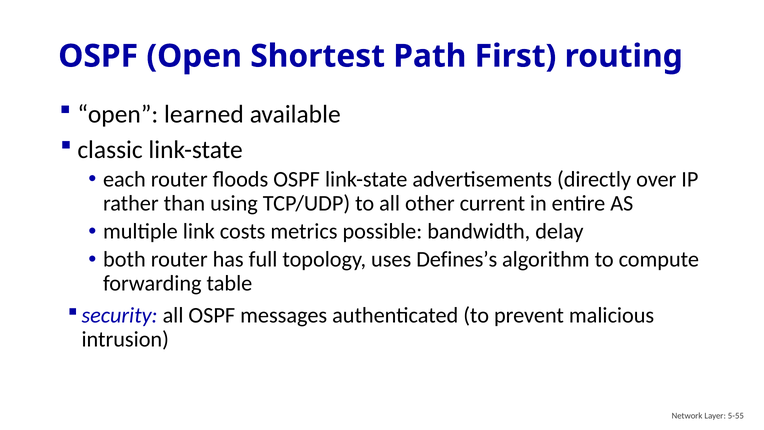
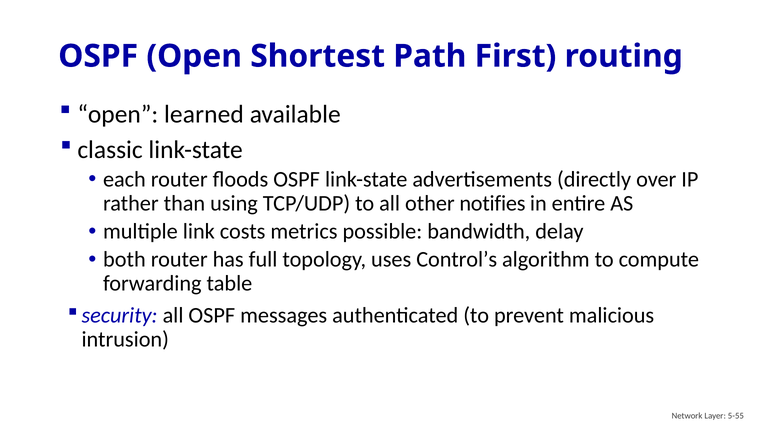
current: current -> notifies
Defines’s: Defines’s -> Control’s
